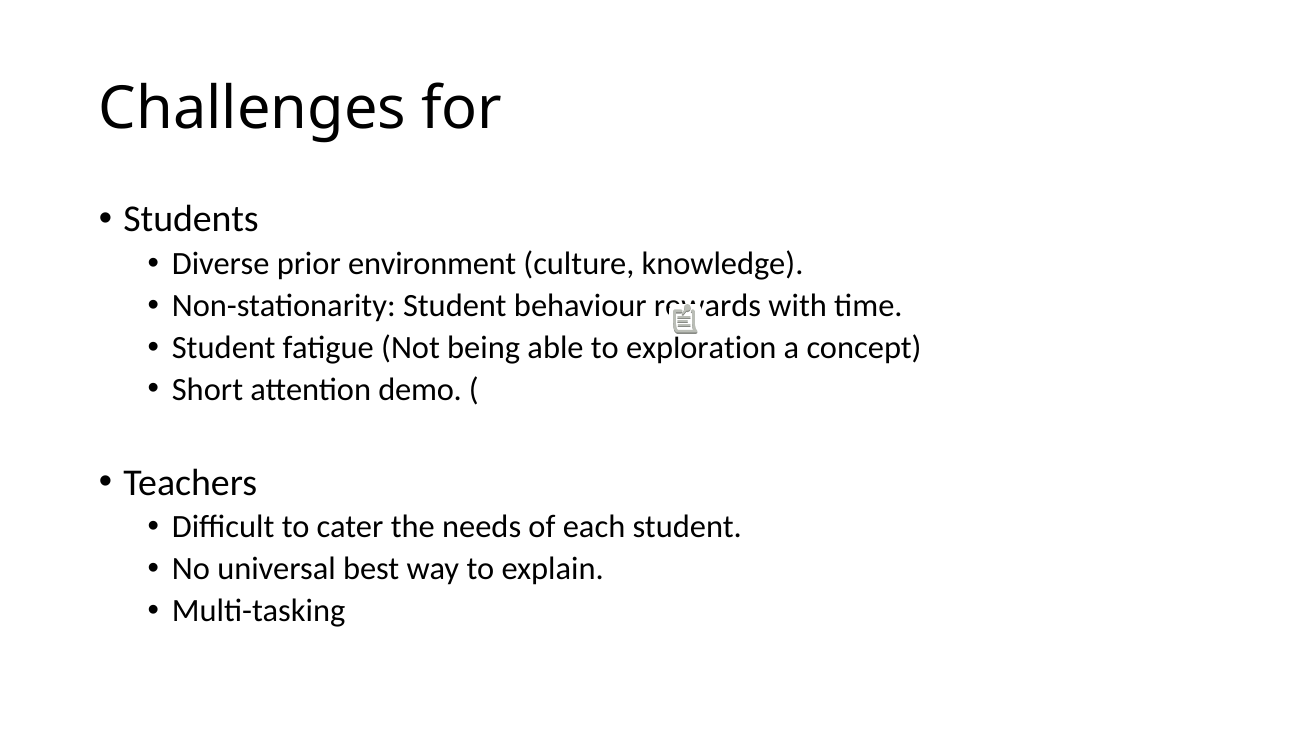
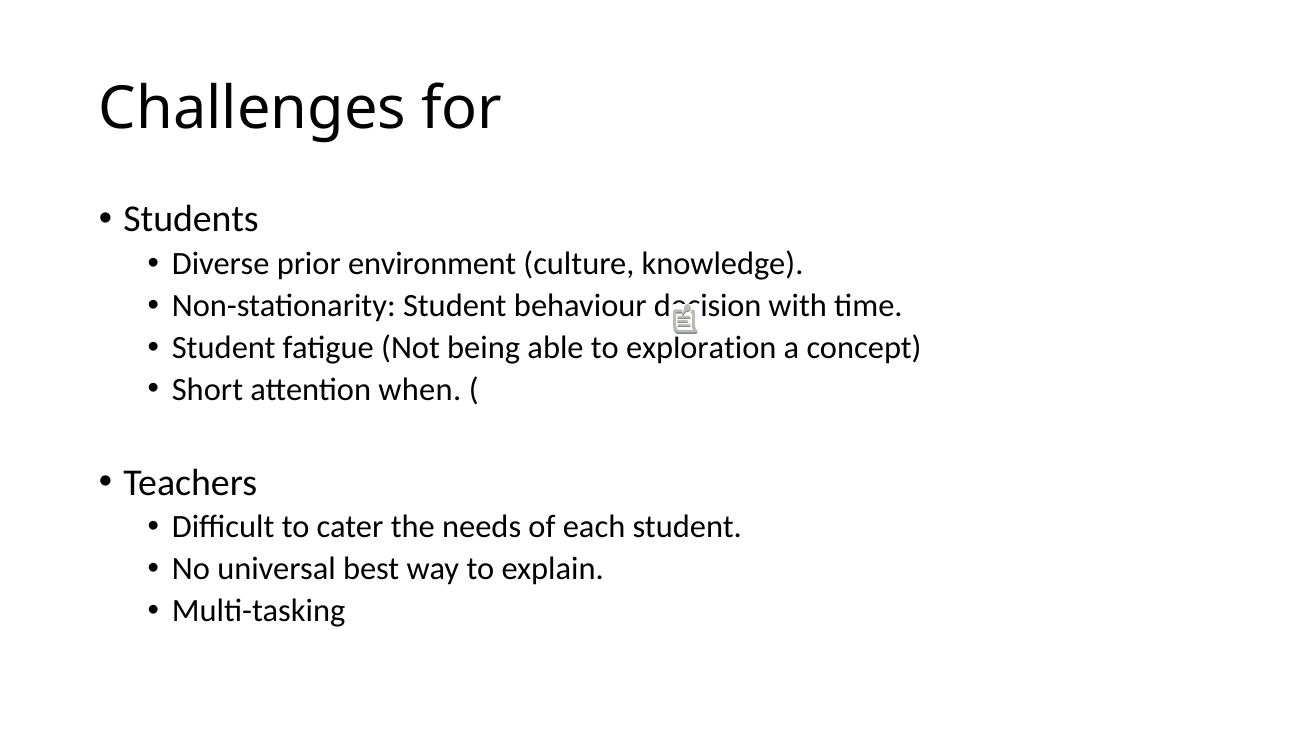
rewards: rewards -> decision
demo: demo -> when
